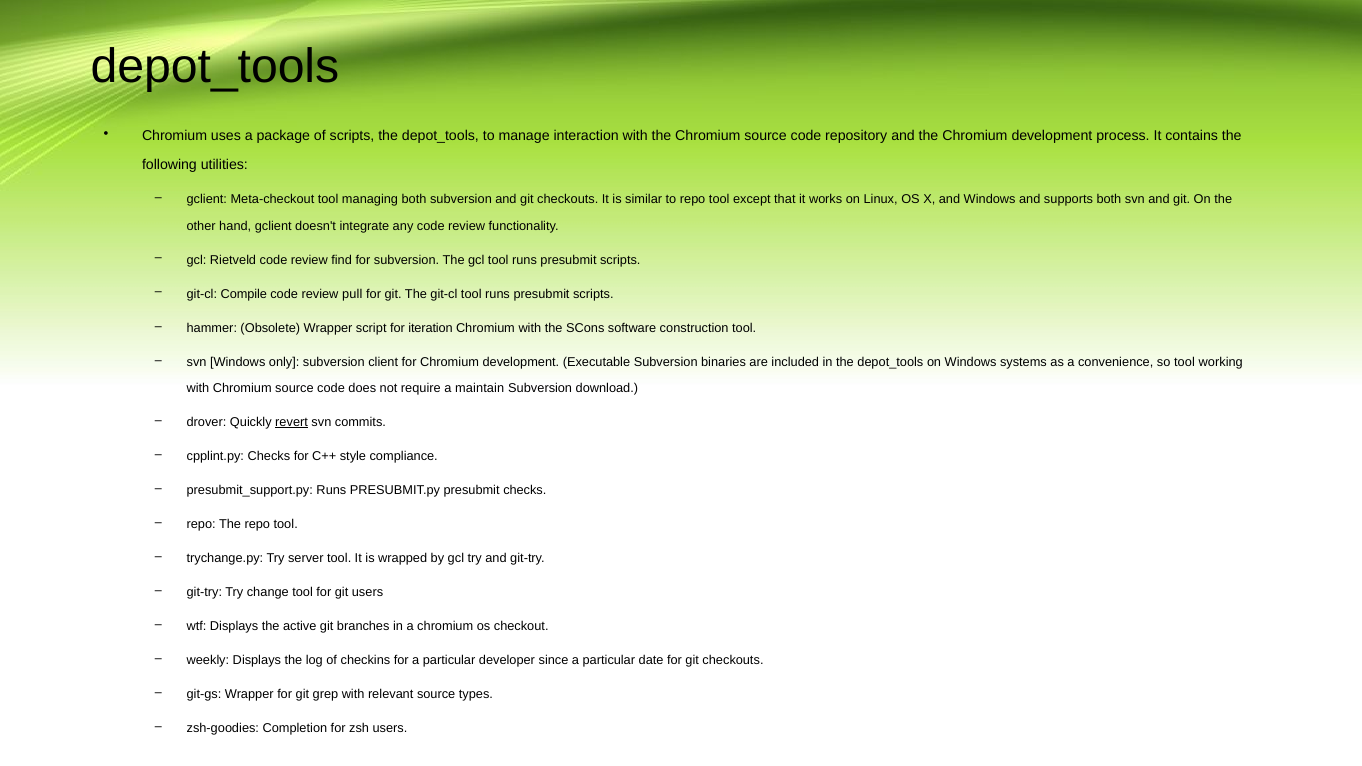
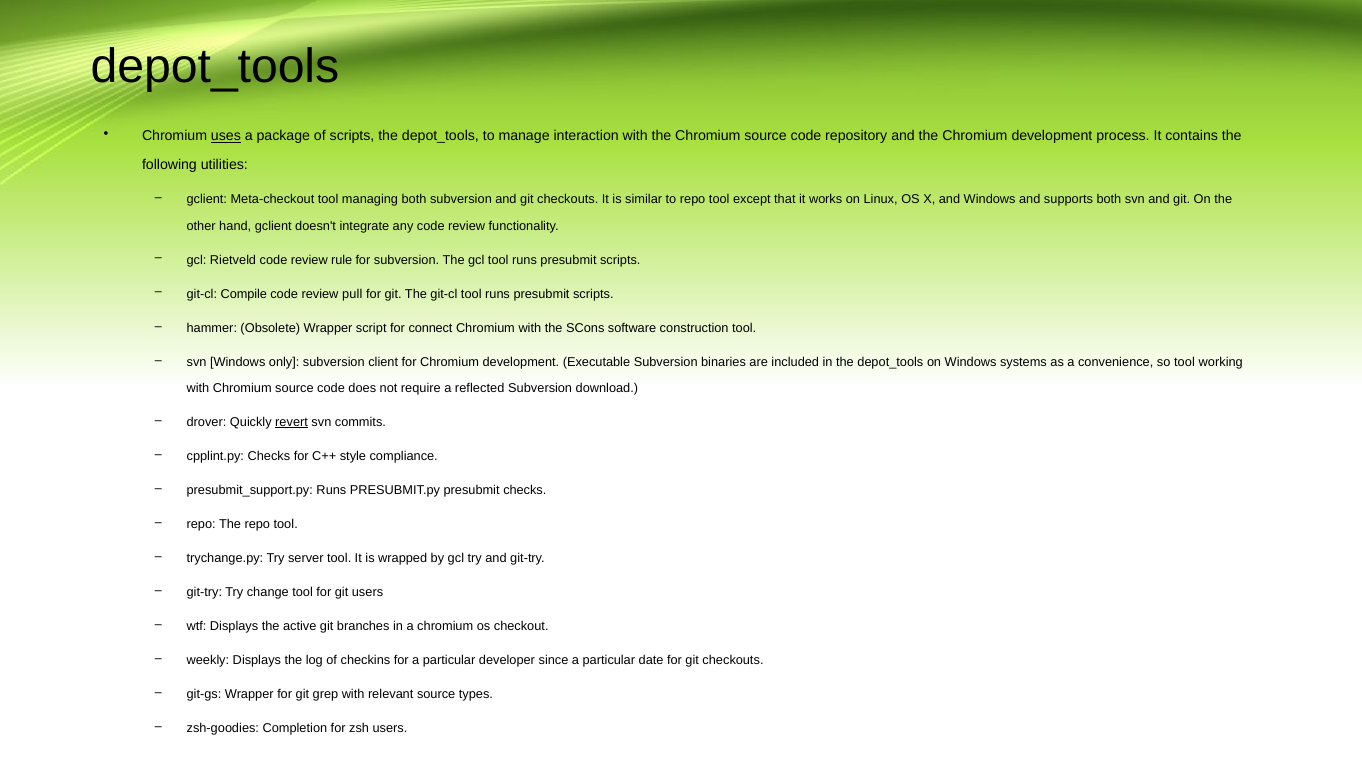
uses underline: none -> present
find: find -> rule
iteration: iteration -> connect
maintain: maintain -> reflected
